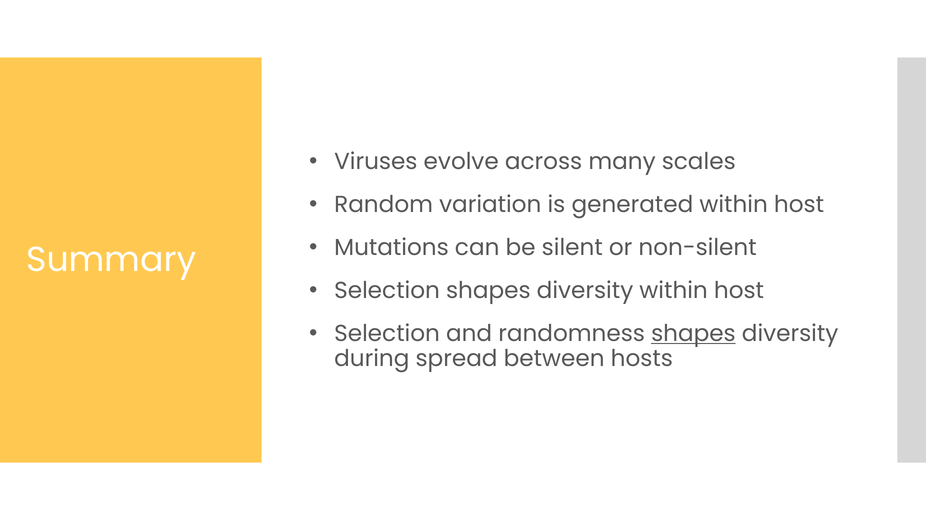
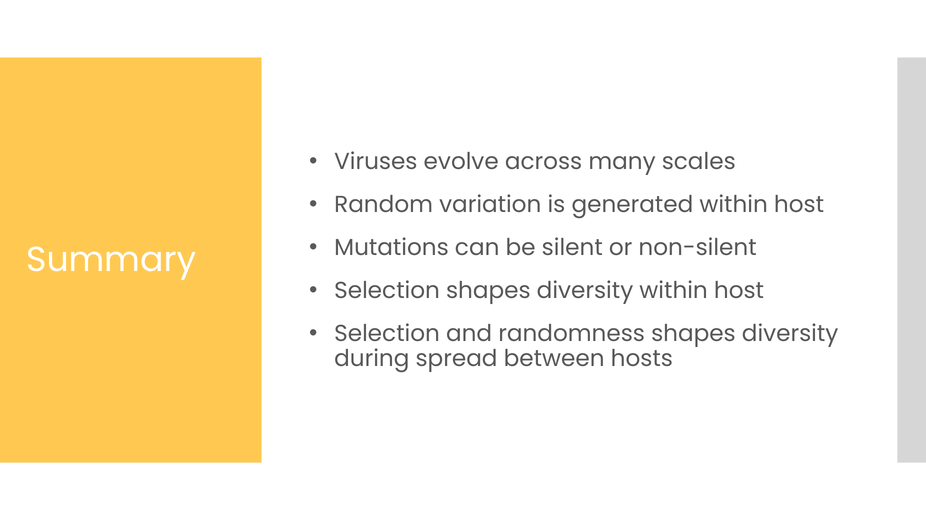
shapes at (693, 333) underline: present -> none
